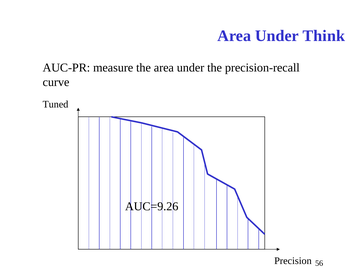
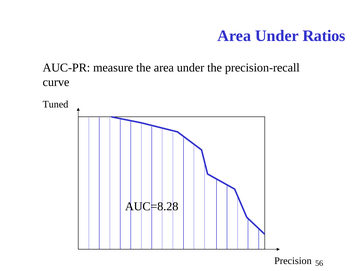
Think: Think -> Ratios
AUC=9.26: AUC=9.26 -> AUC=8.28
